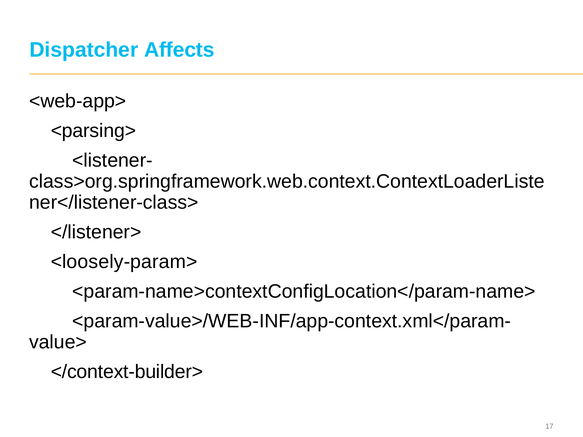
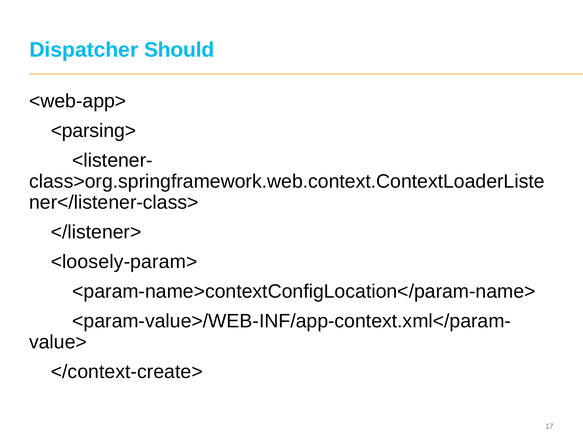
Affects: Affects -> Should
</context-builder>: </context-builder> -> </context-create>
